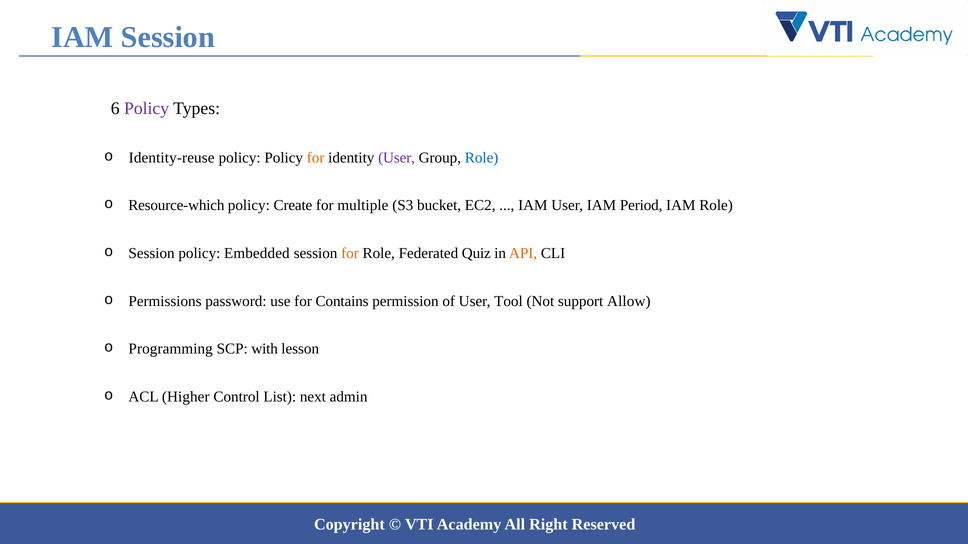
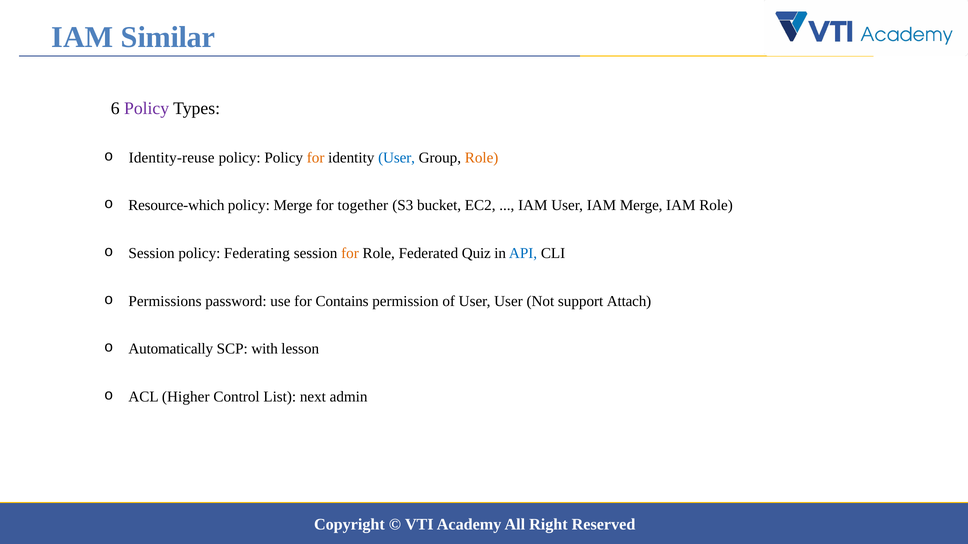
IAM Session: Session -> Similar
User at (397, 158) colour: purple -> blue
Role at (482, 158) colour: blue -> orange
policy Create: Create -> Merge
multiple: multiple -> together
IAM Period: Period -> Merge
Embedded: Embedded -> Federating
API colour: orange -> blue
User Tool: Tool -> User
Allow: Allow -> Attach
Programming: Programming -> Automatically
